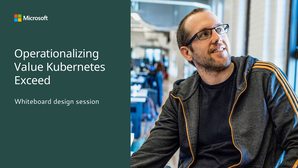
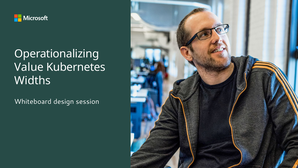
Exceed: Exceed -> Widths
